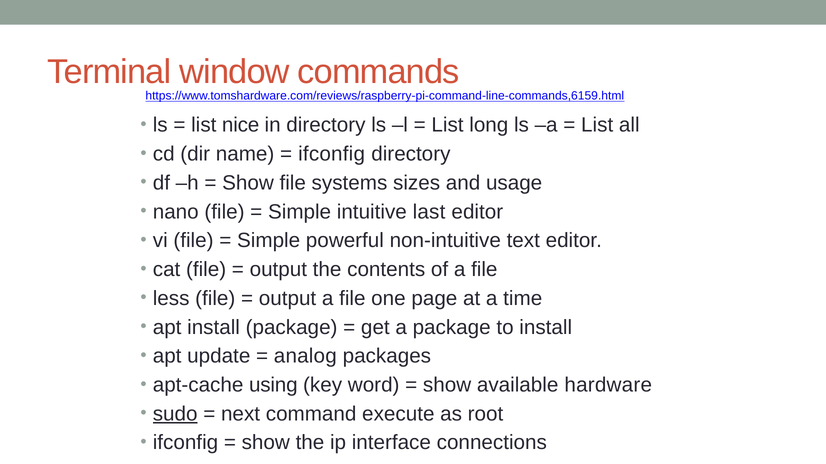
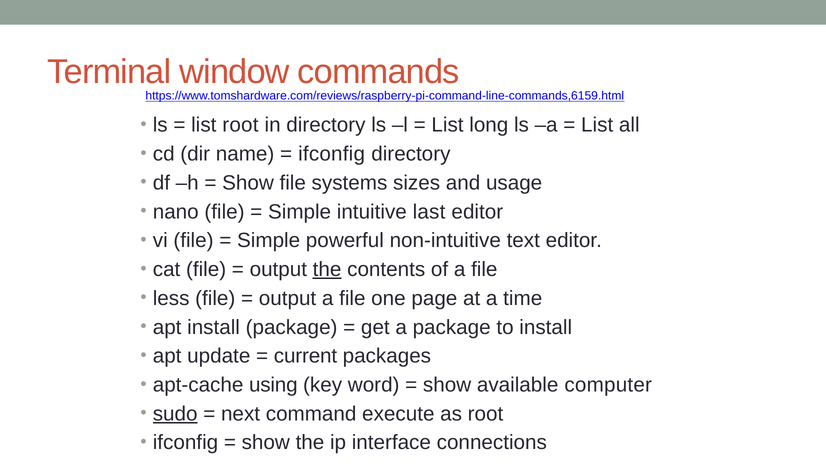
list nice: nice -> root
the at (327, 270) underline: none -> present
analog: analog -> current
hardware: hardware -> computer
